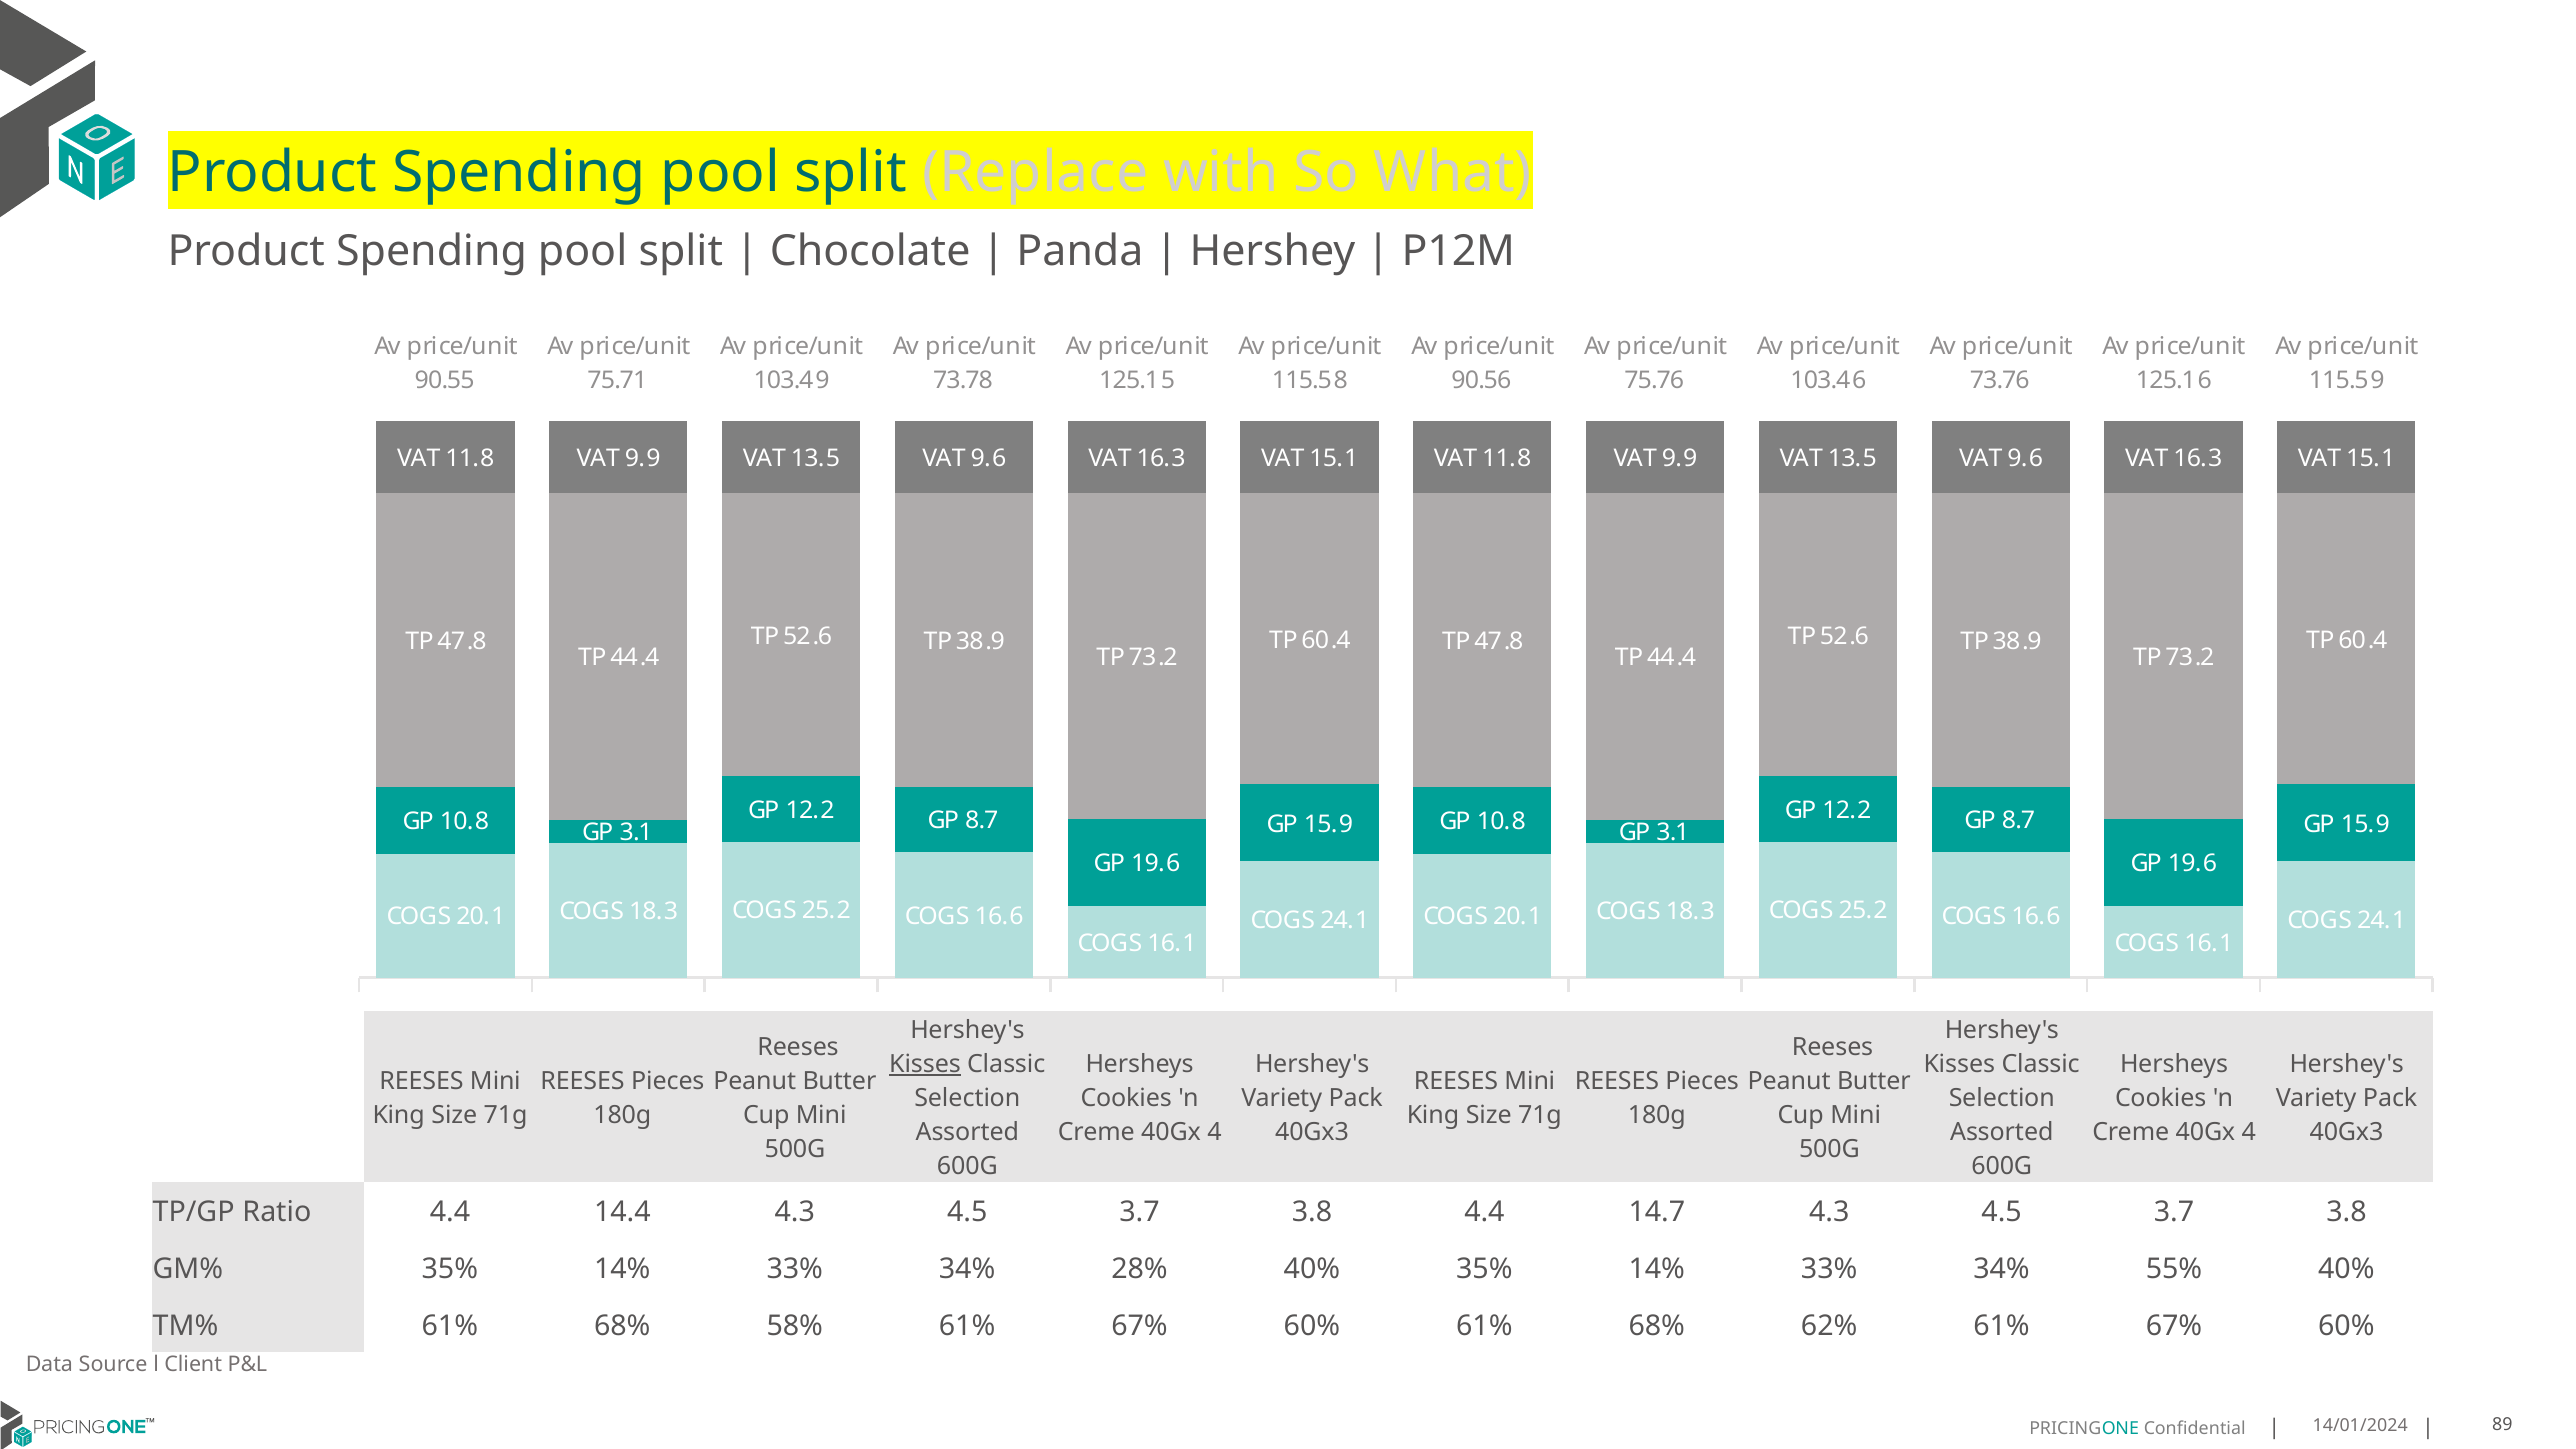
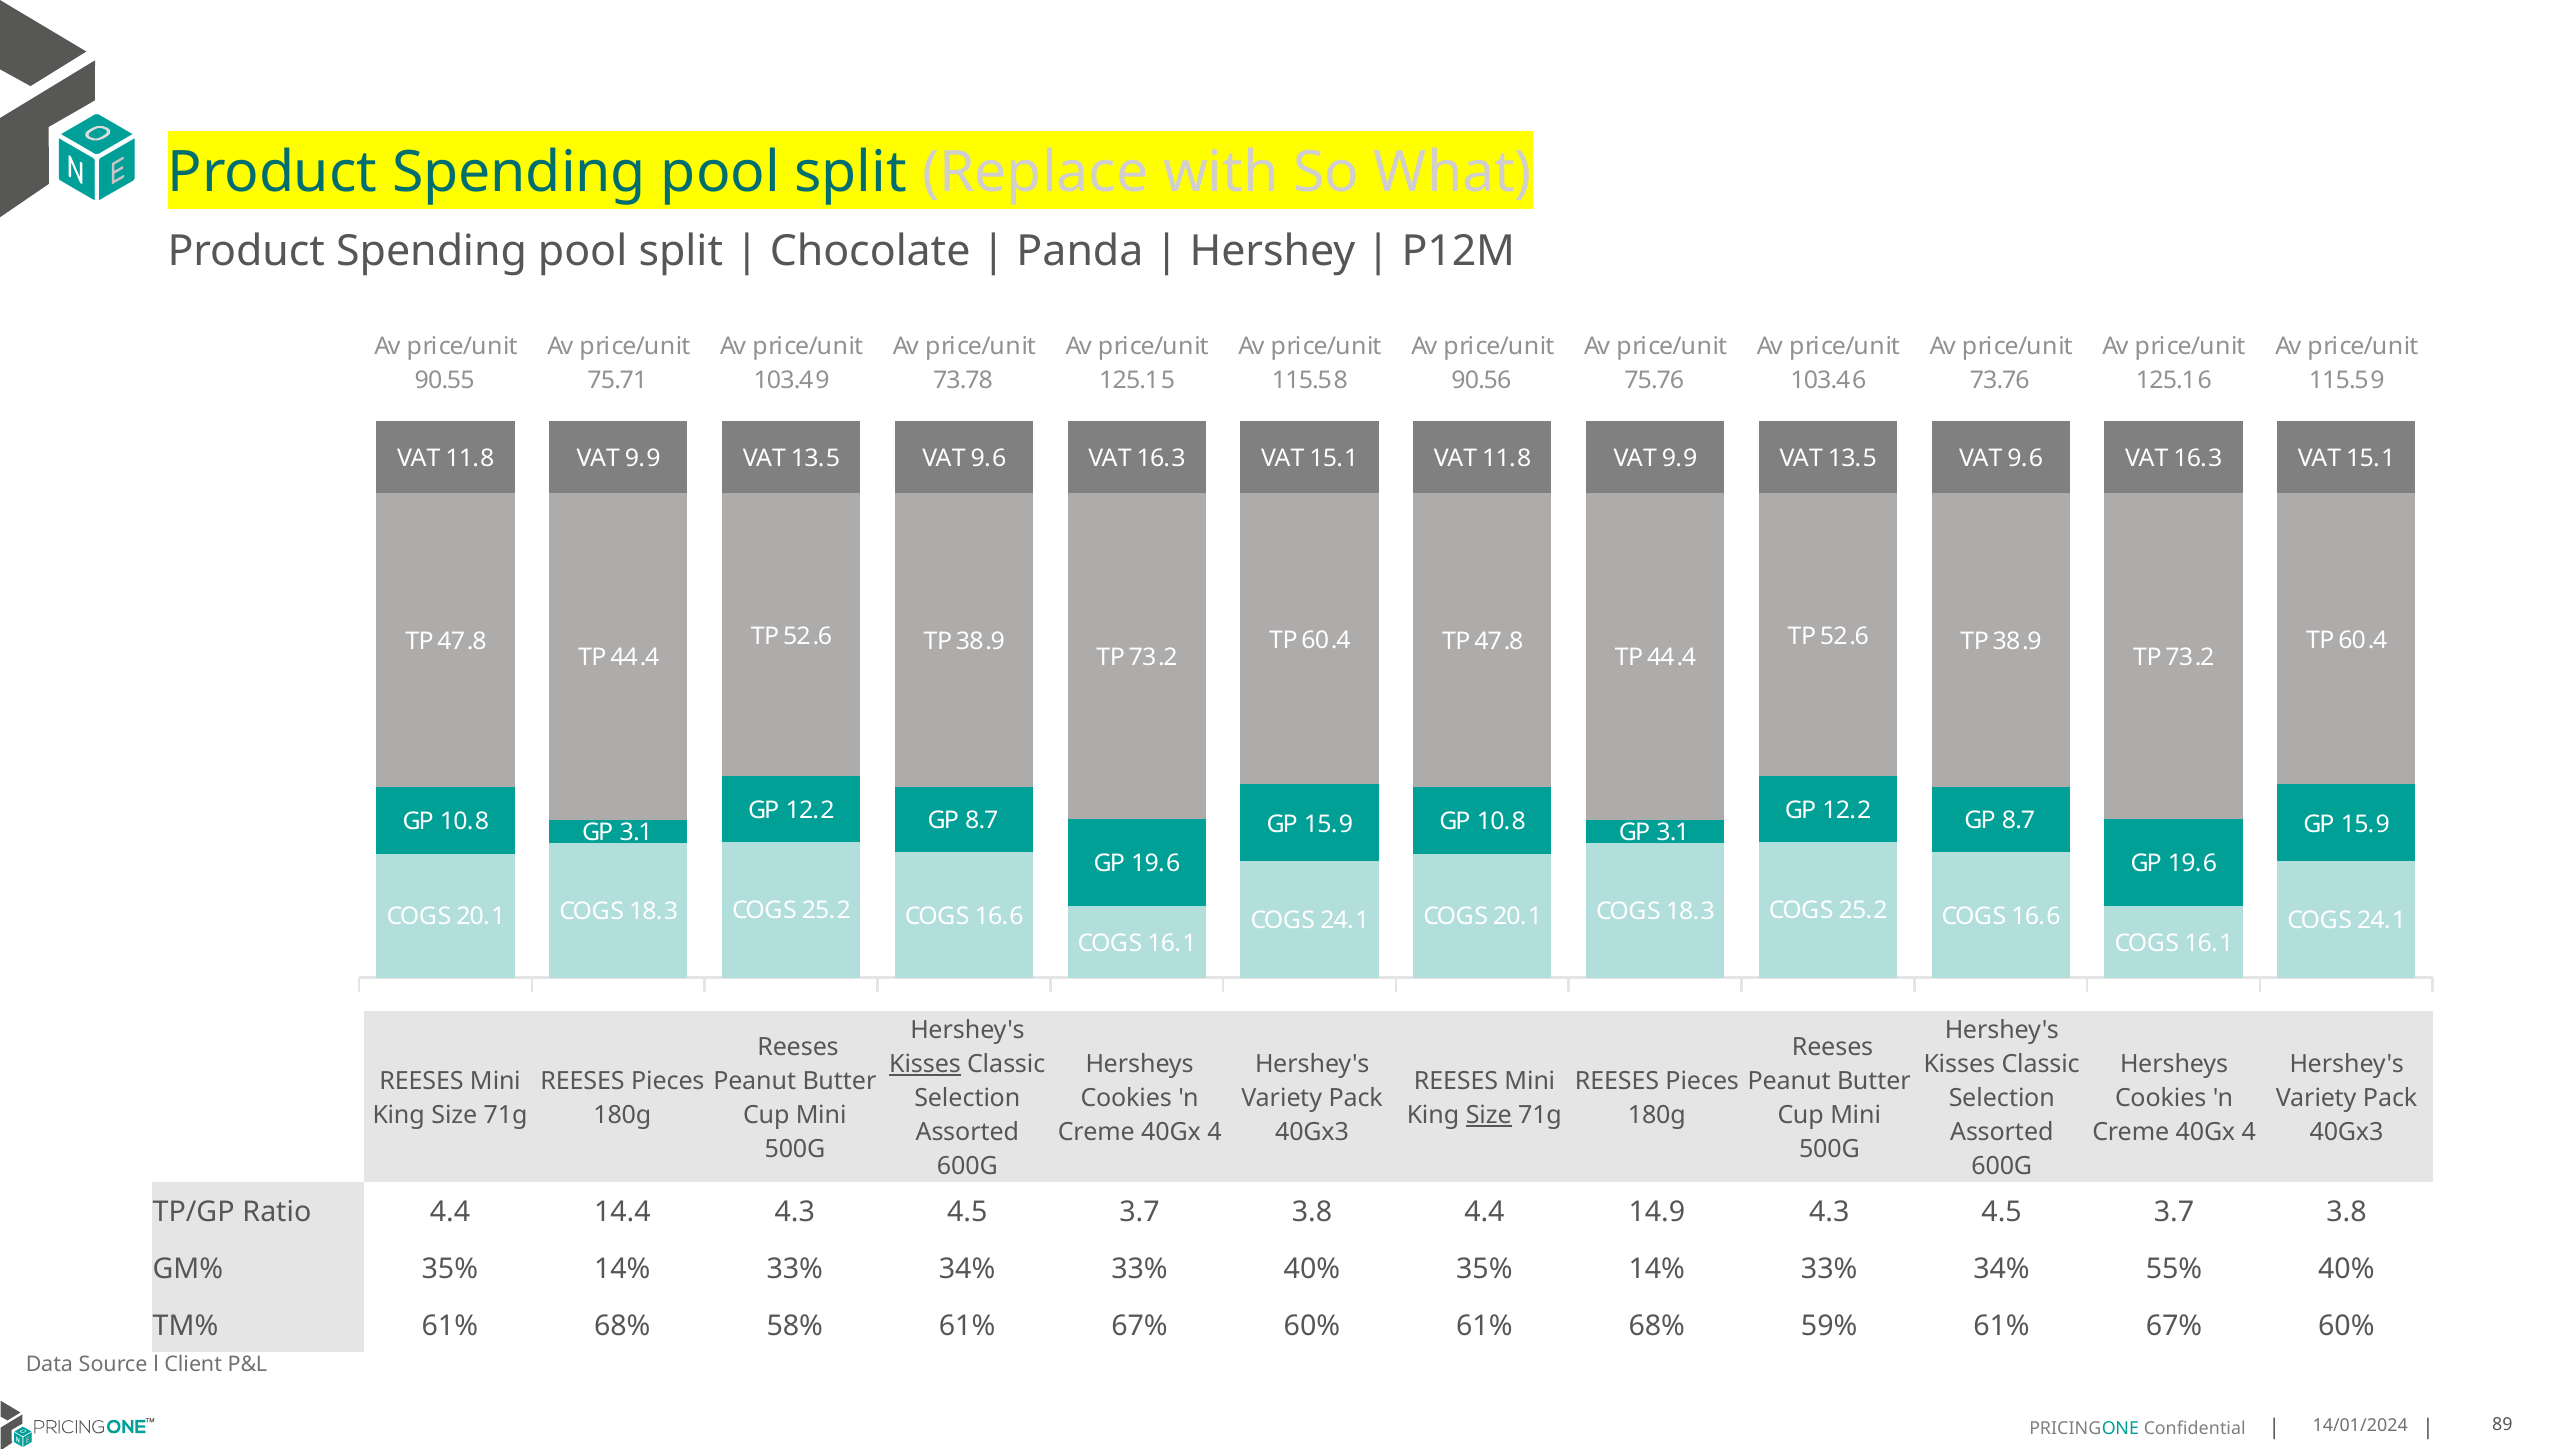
Size at (1489, 1115) underline: none -> present
14.7: 14.7 -> 14.9
34% 28%: 28% -> 33%
62%: 62% -> 59%
